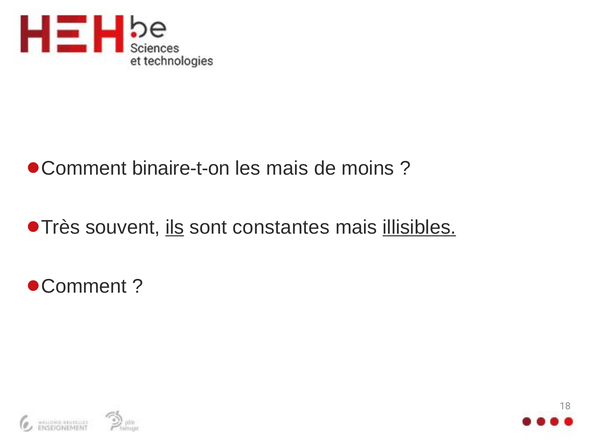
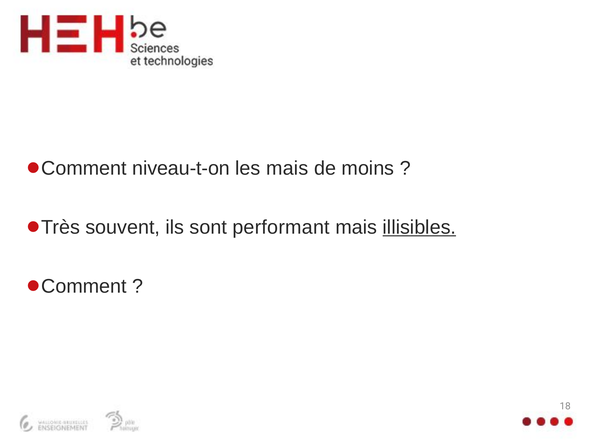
binaire-t-on: binaire-t-on -> niveau-t-on
ils underline: present -> none
constantes: constantes -> performant
